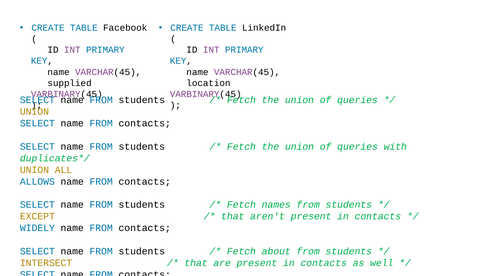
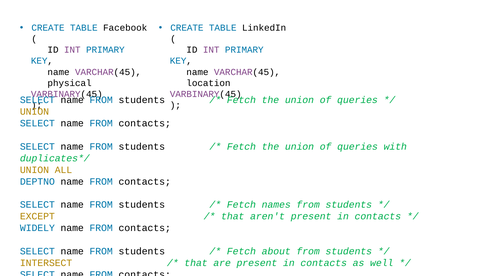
supplied: supplied -> physical
ALLOWS: ALLOWS -> DEPTNO
